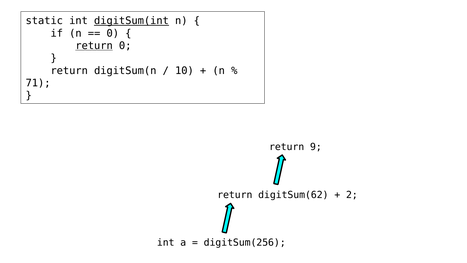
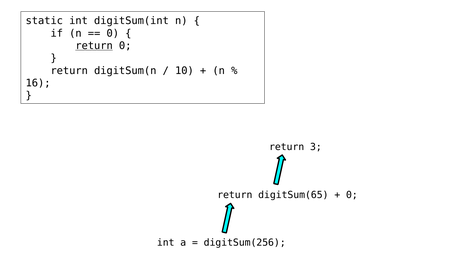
digitSum(int underline: present -> none
71: 71 -> 16
9: 9 -> 3
digitSum(62: digitSum(62 -> digitSum(65
2 at (352, 195): 2 -> 0
